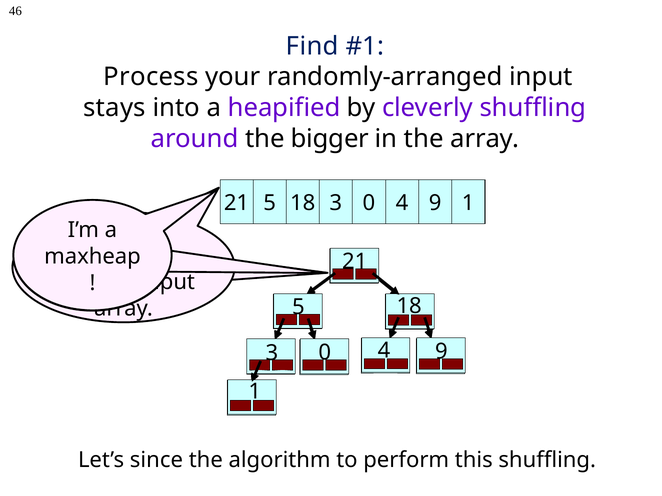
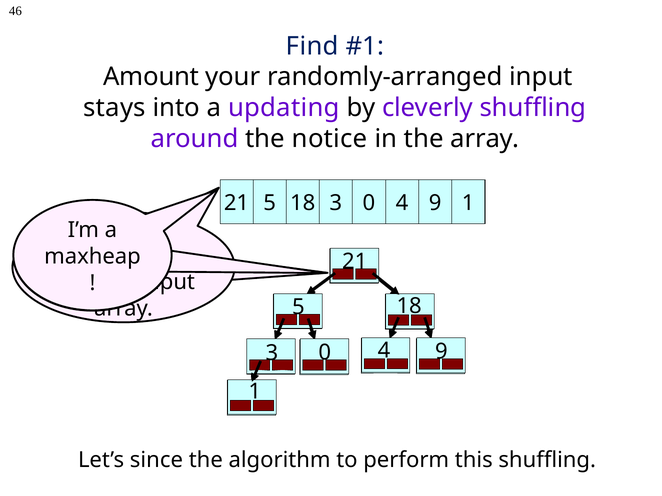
Process: Process -> Amount
heapified: heapified -> updating
bigger: bigger -> notice
